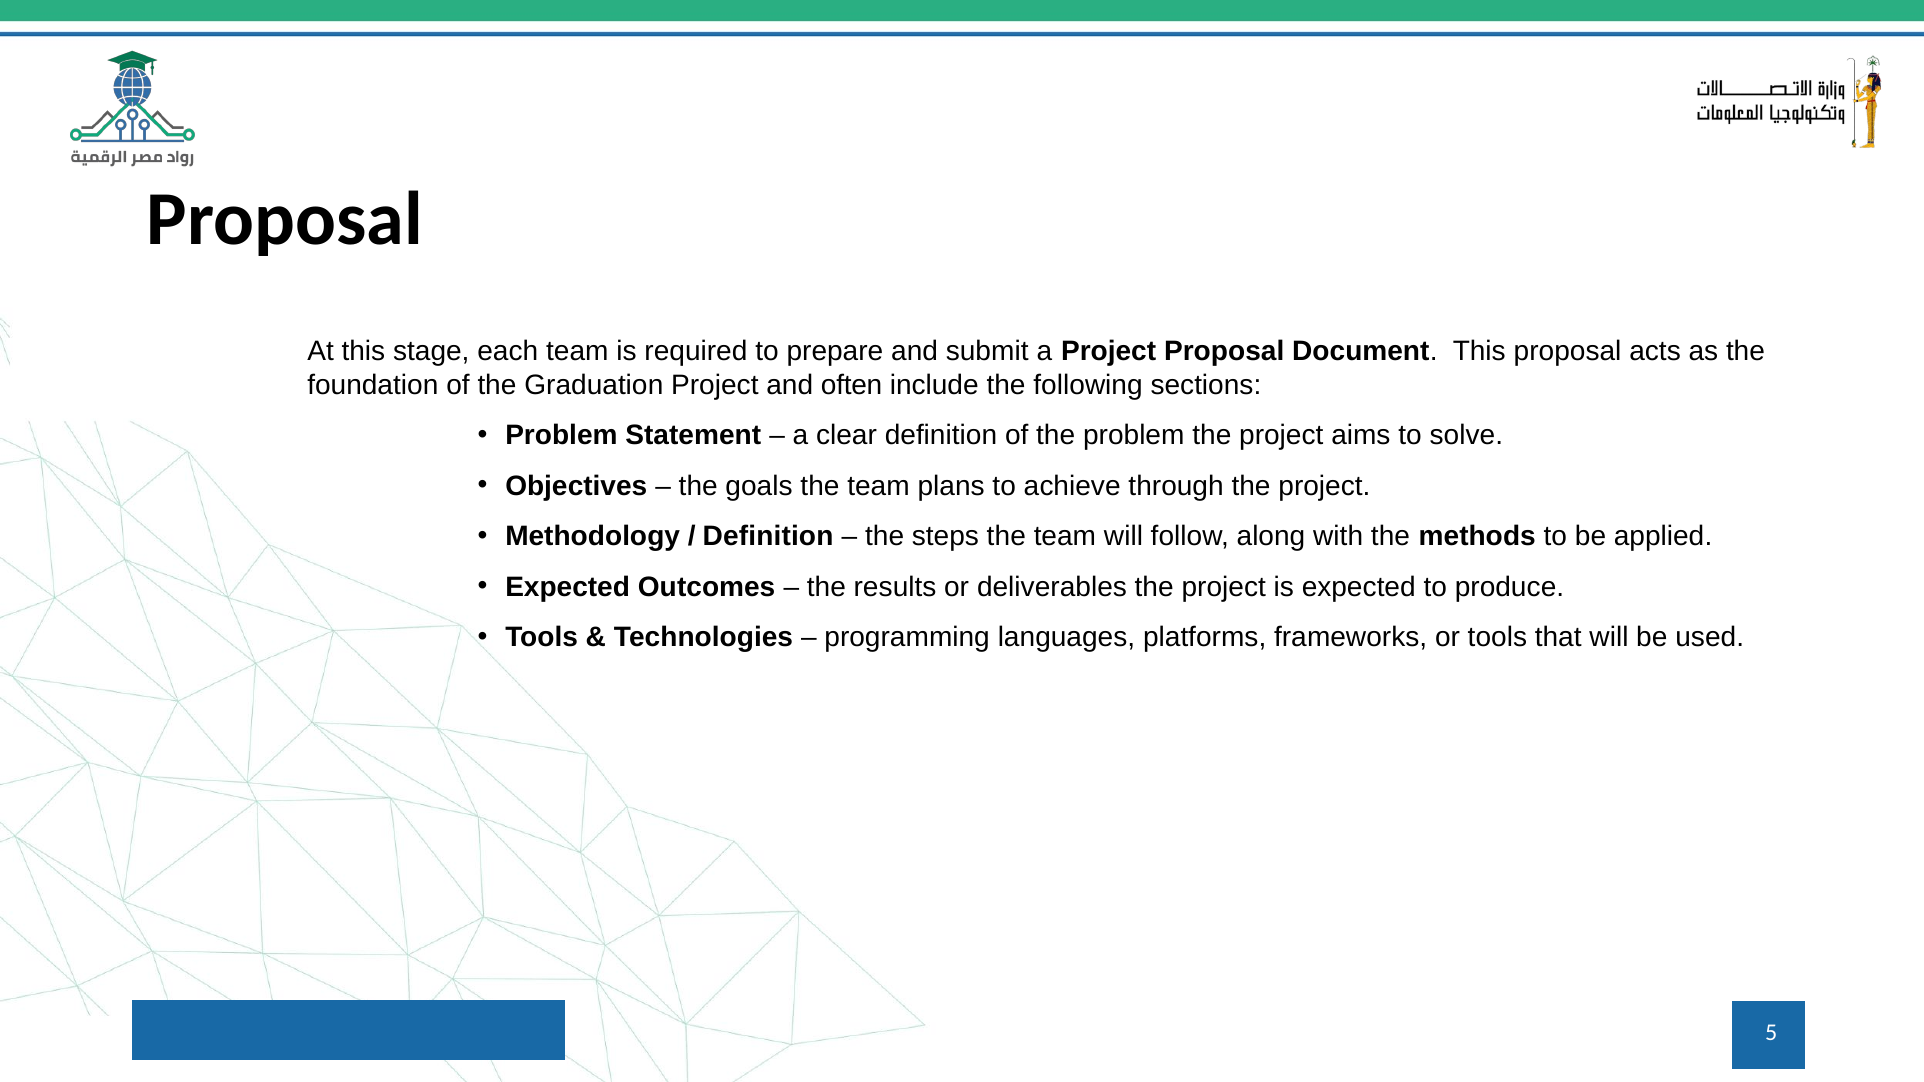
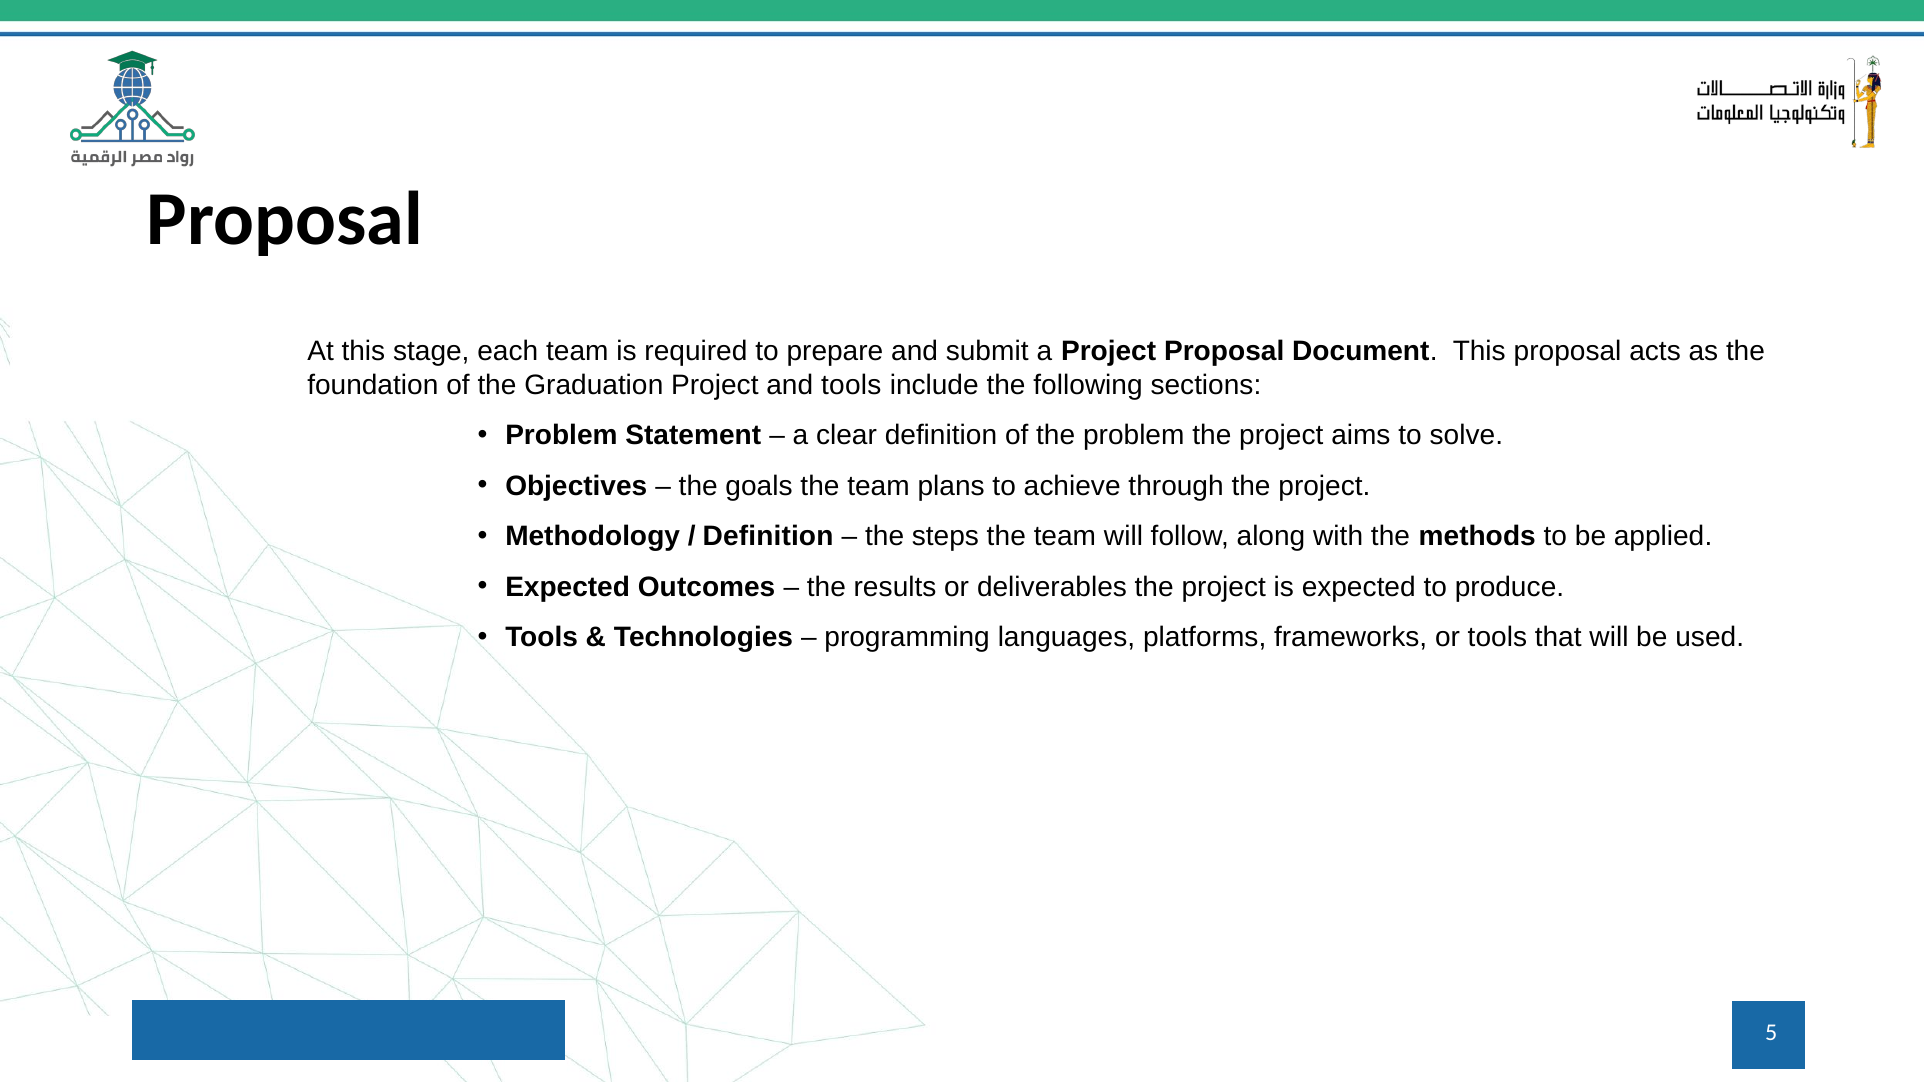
and often: often -> tools
